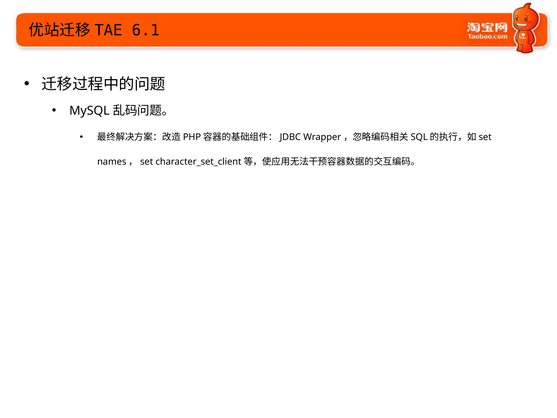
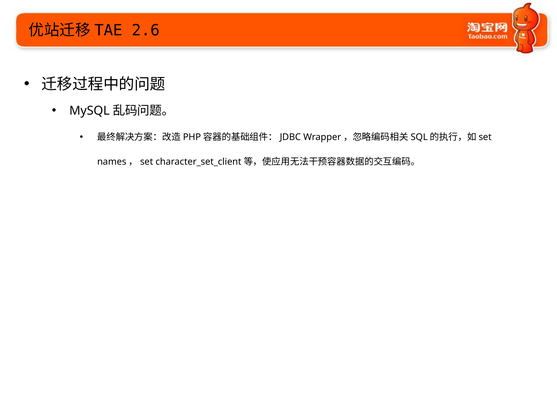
6.1: 6.1 -> 2.6
